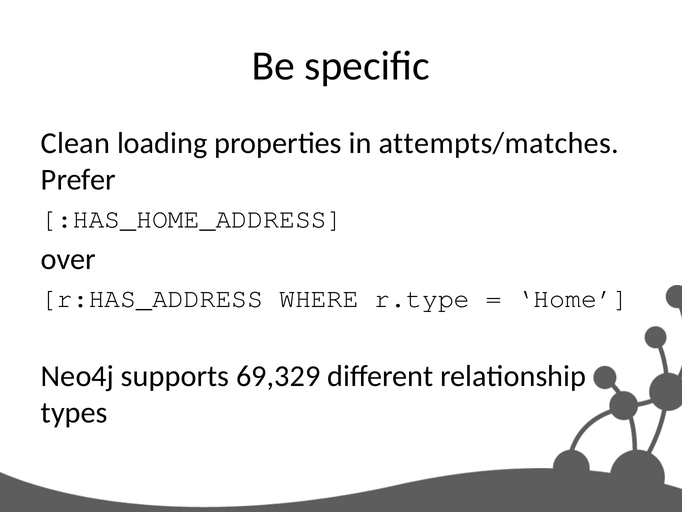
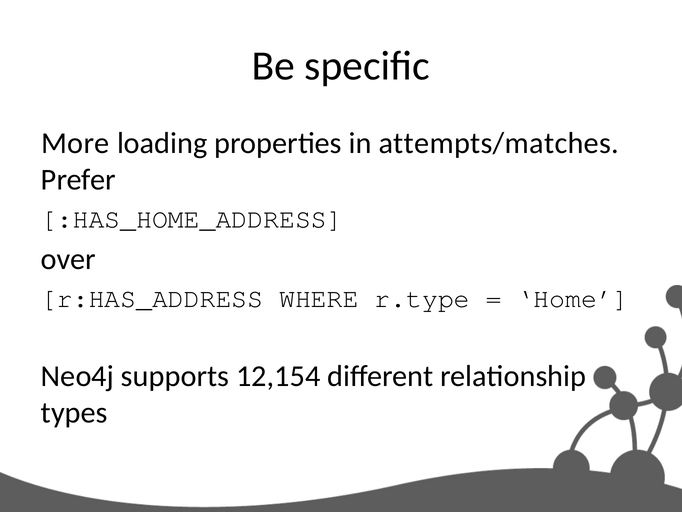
Clean: Clean -> More
69,329: 69,329 -> 12,154
